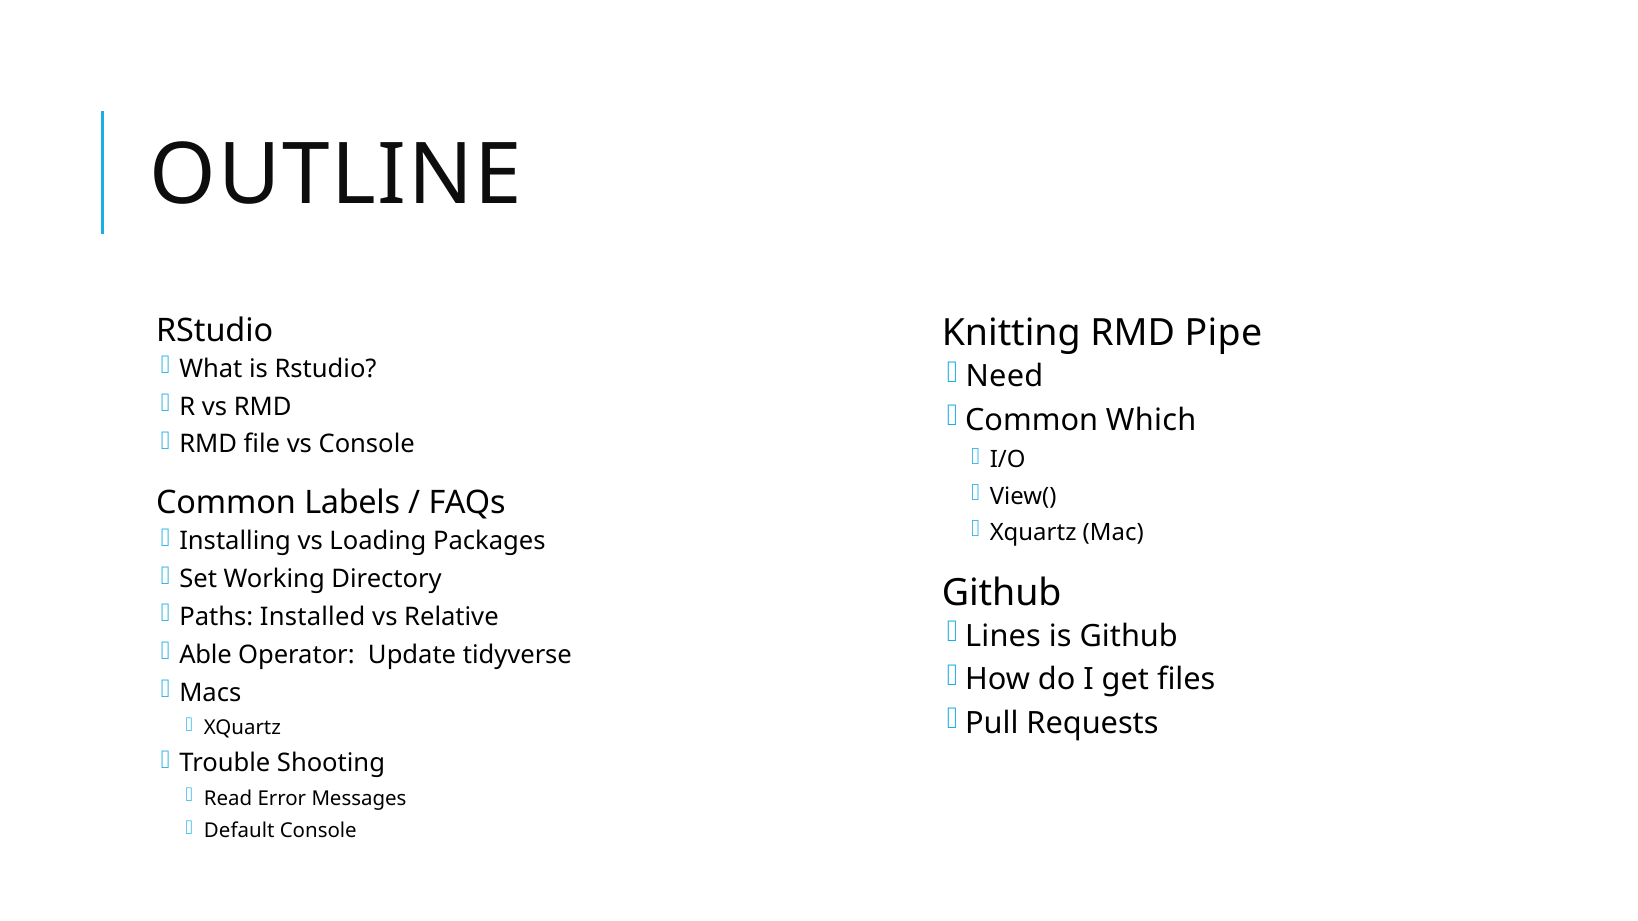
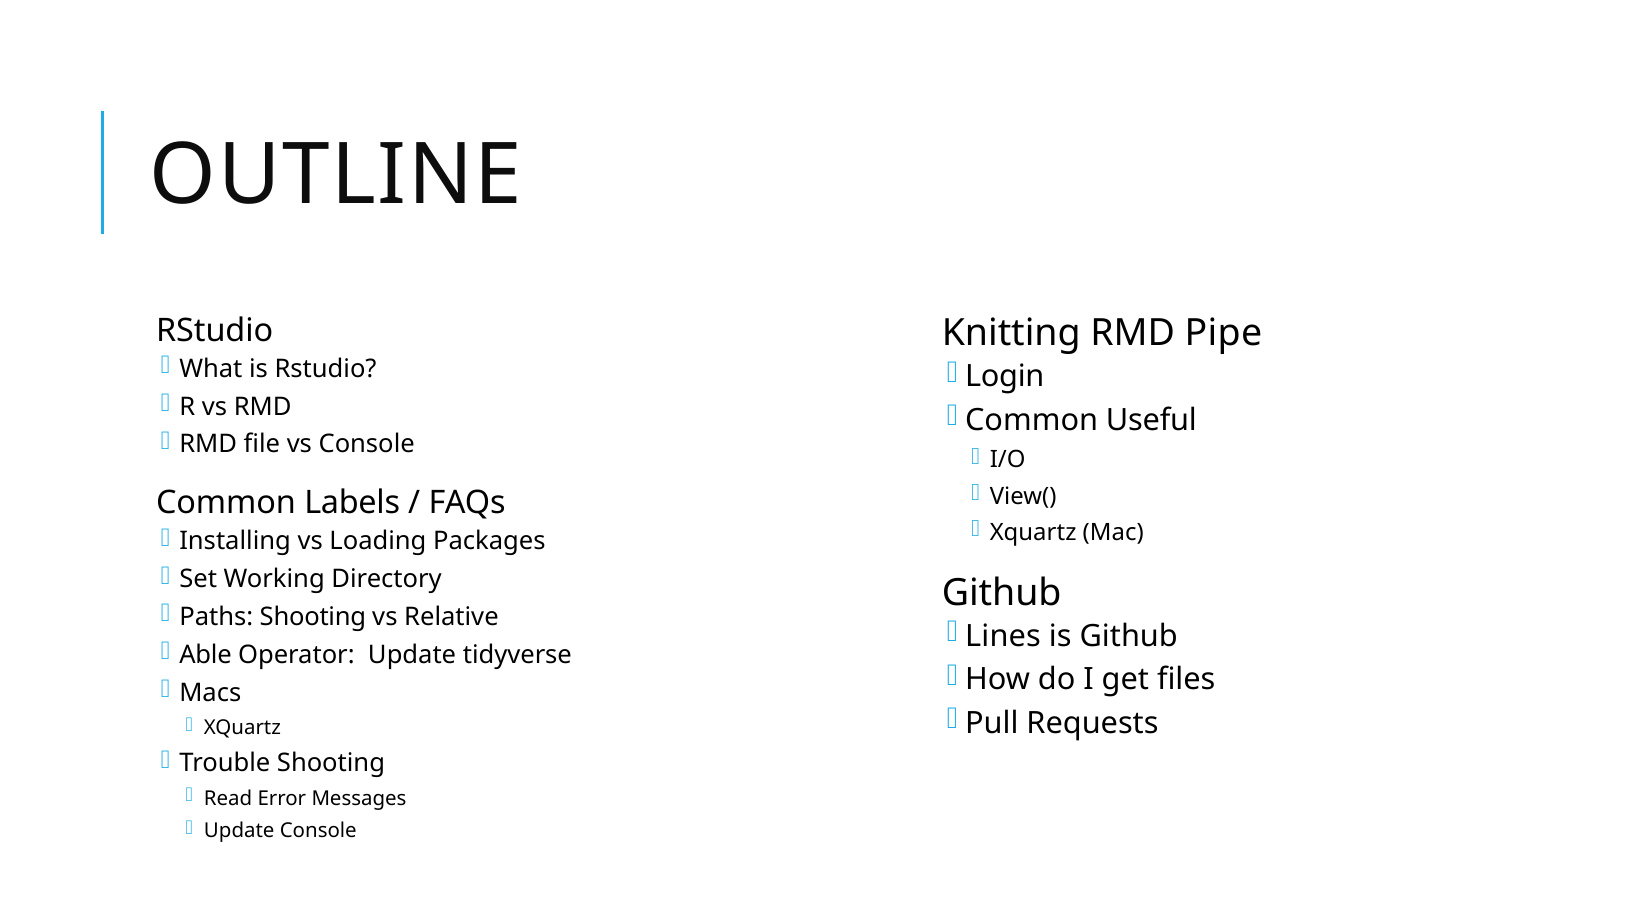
Need: Need -> Login
Which: Which -> Useful
Paths Installed: Installed -> Shooting
Default at (239, 831): Default -> Update
